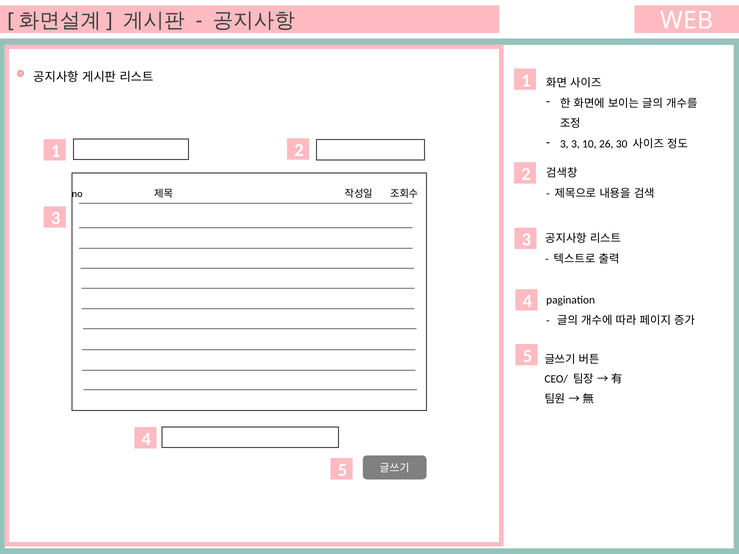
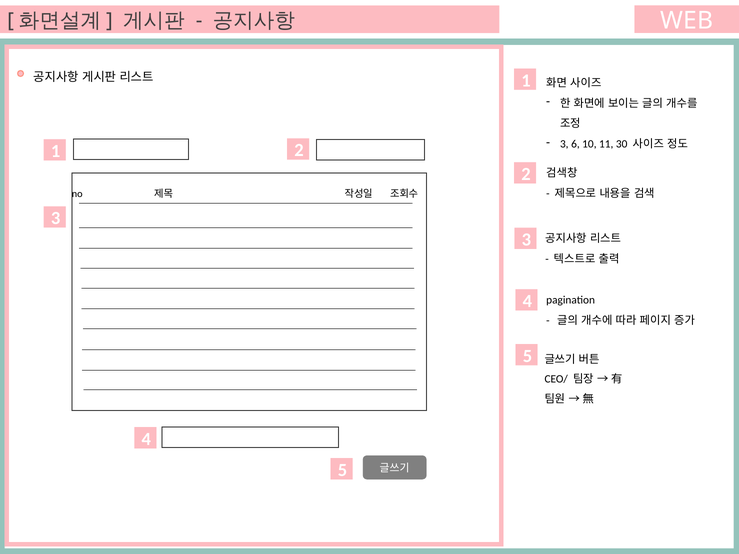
3 3: 3 -> 6
26: 26 -> 11
